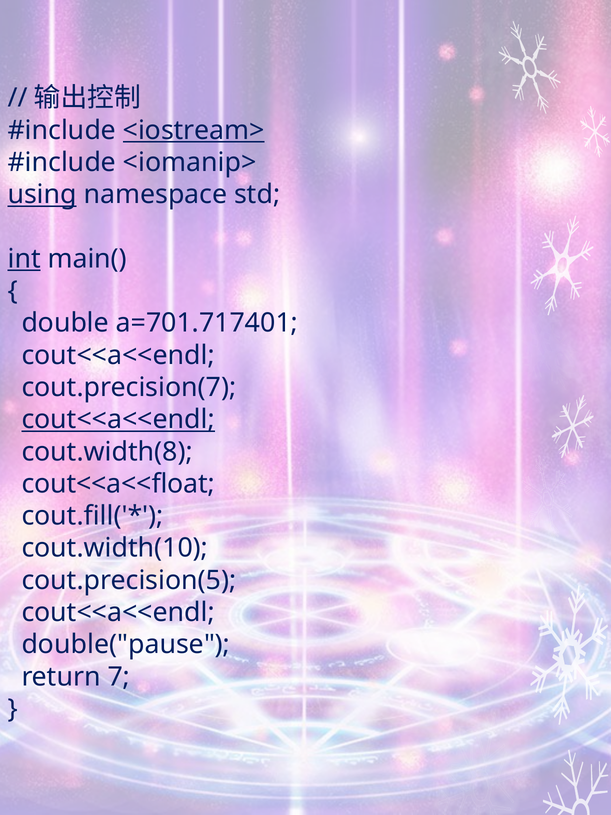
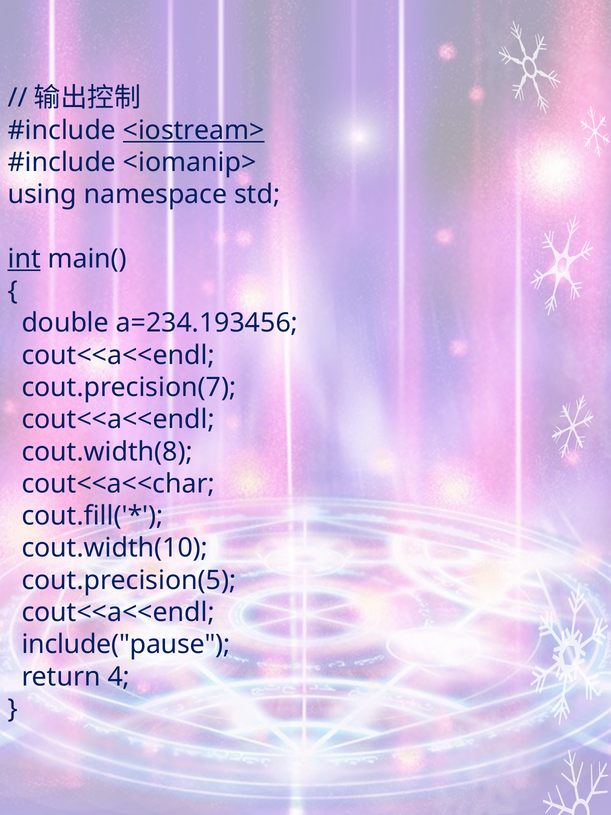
using underline: present -> none
a=701.717401: a=701.717401 -> a=234.193456
cout<<a<<endl at (118, 419) underline: present -> none
cout<<a<<float: cout<<a<<float -> cout<<a<<char
double("pause: double("pause -> include("pause
7: 7 -> 4
